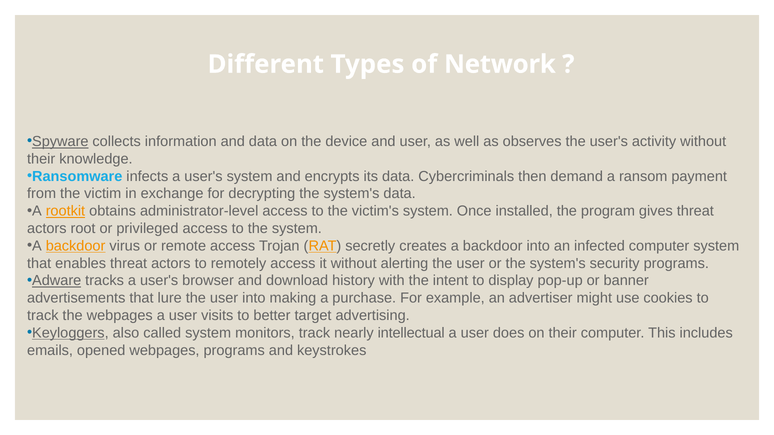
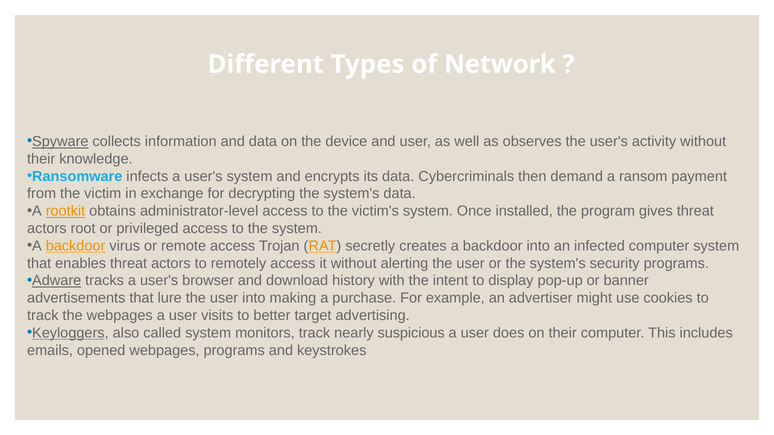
intellectual: intellectual -> suspicious
